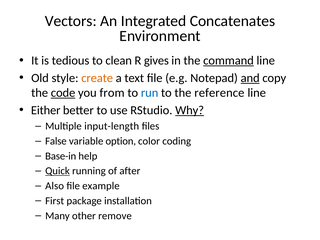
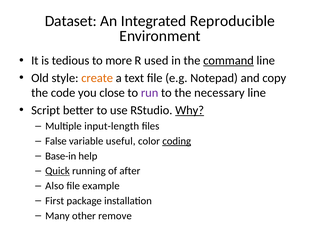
Vectors: Vectors -> Dataset
Concatenates: Concatenates -> Reproducible
clean: clean -> more
gives: gives -> used
and underline: present -> none
code underline: present -> none
from: from -> close
run colour: blue -> purple
reference: reference -> necessary
Either: Either -> Script
option: option -> useful
coding underline: none -> present
